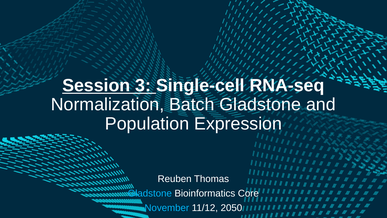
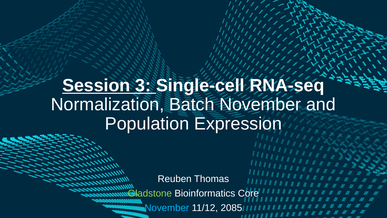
Batch Gladstone: Gladstone -> November
Gladstone at (150, 193) colour: light blue -> light green
2050: 2050 -> 2085
